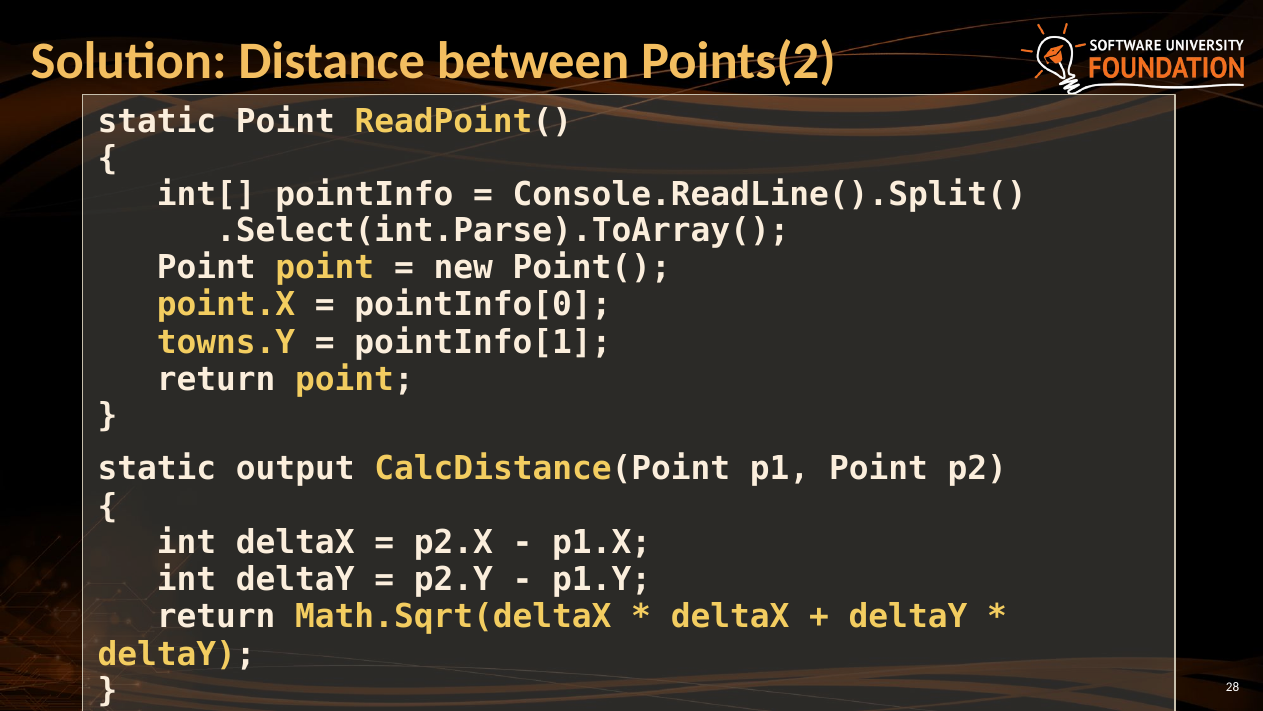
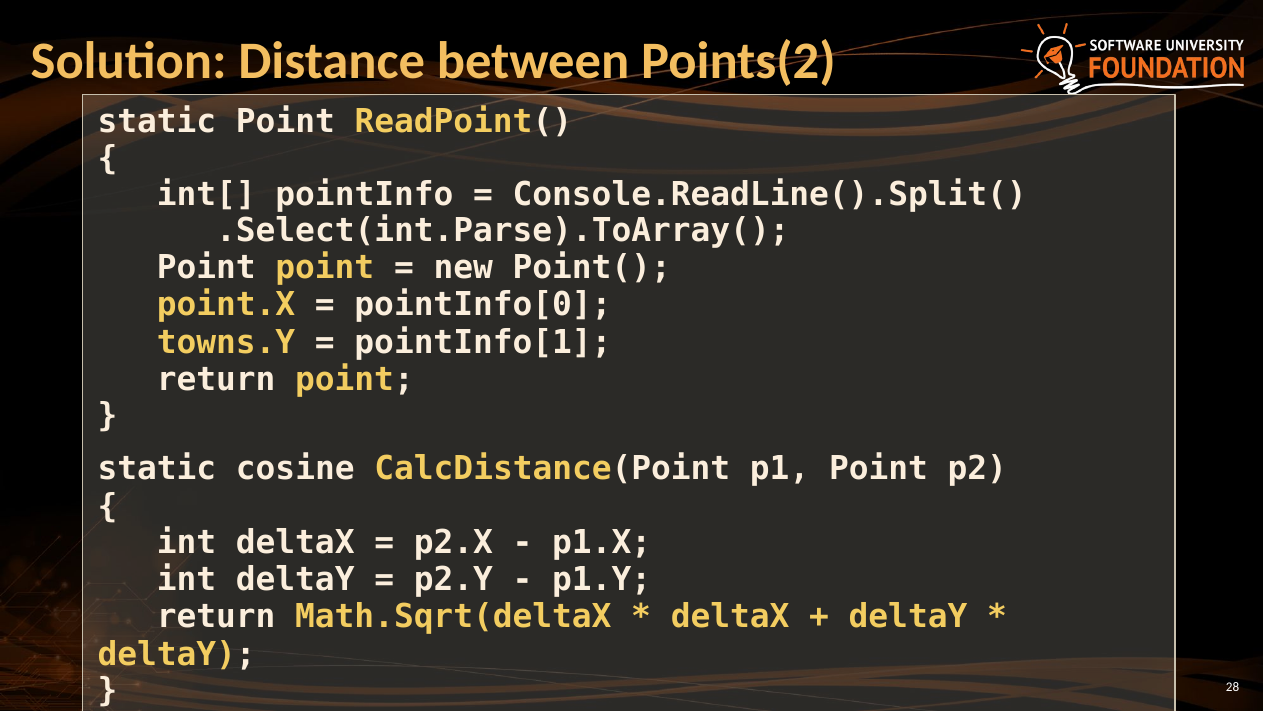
output: output -> cosine
